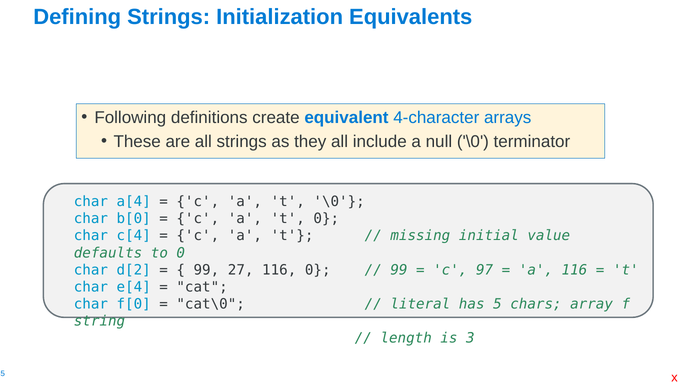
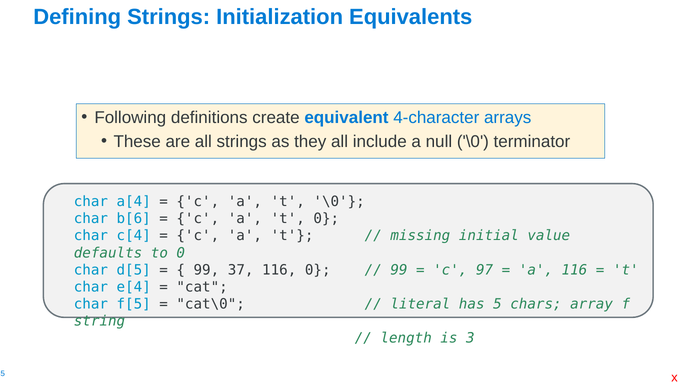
b[0: b[0 -> b[6
d[2: d[2 -> d[5
27: 27 -> 37
f[0: f[0 -> f[5
